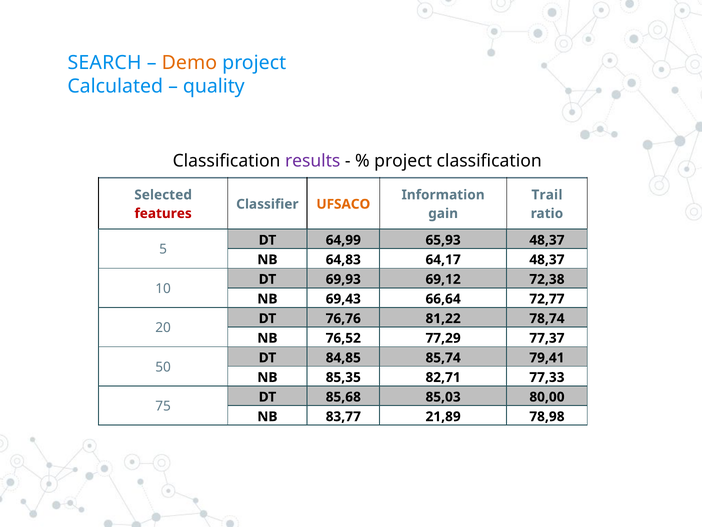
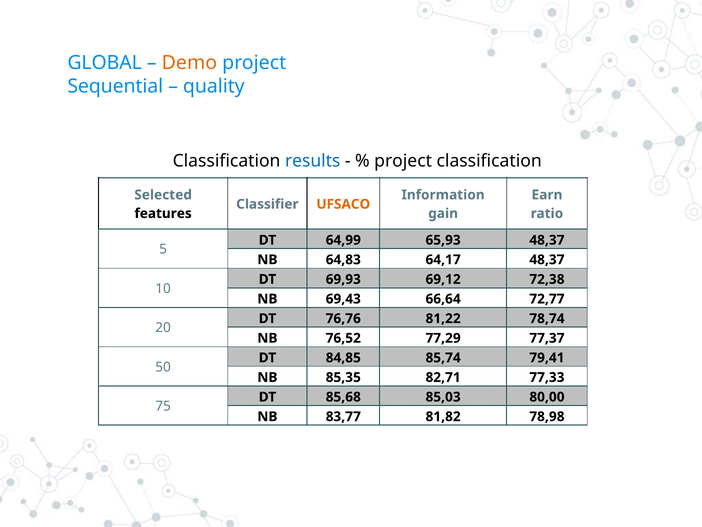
SEARCH: SEARCH -> GLOBAL
Calculated: Calculated -> Sequential
results colour: purple -> blue
Trail: Trail -> Earn
features colour: red -> black
21,89: 21,89 -> 81,82
